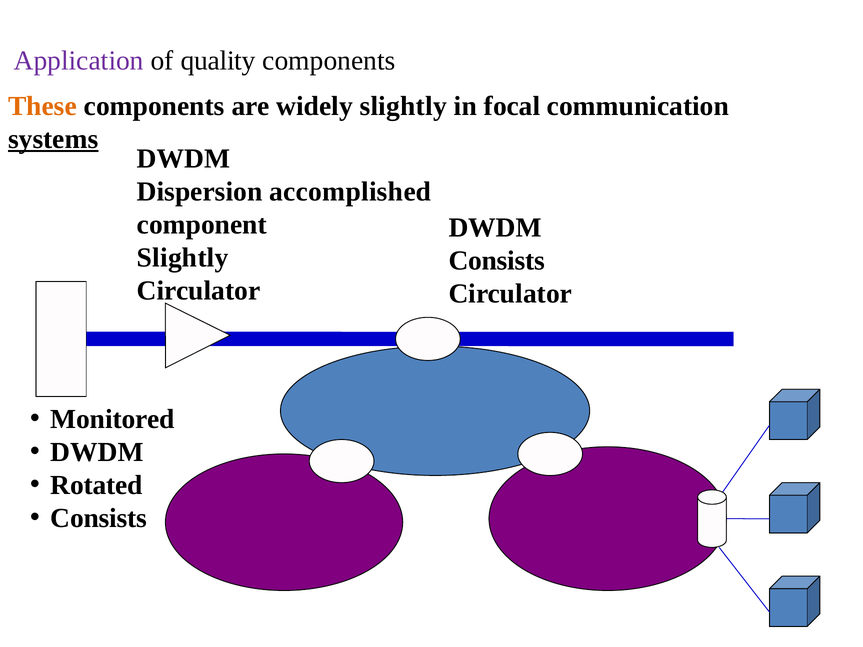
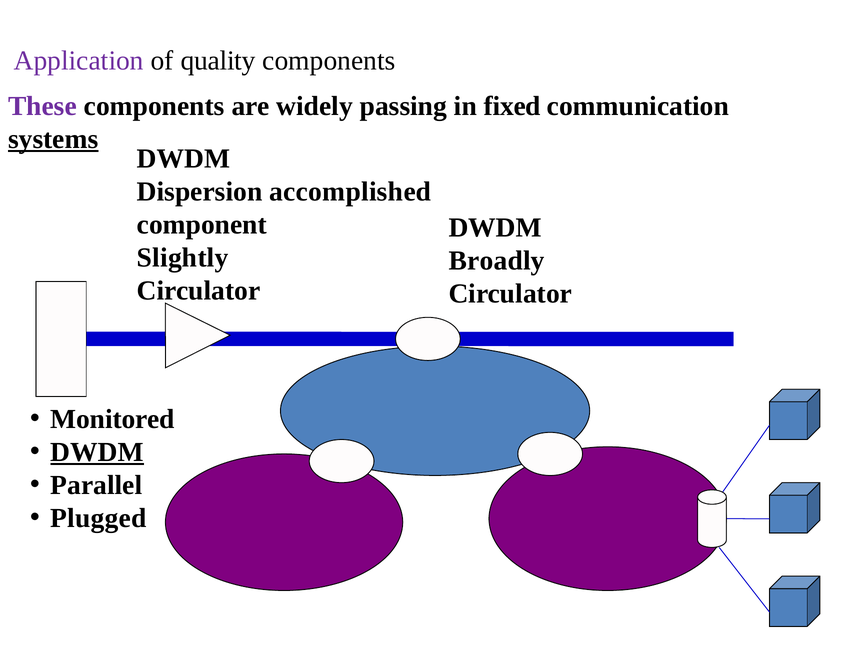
These colour: orange -> purple
widely slightly: slightly -> passing
focal: focal -> fixed
Consists at (497, 261): Consists -> Broadly
DWDM at (97, 452) underline: none -> present
Rotated: Rotated -> Parallel
Consists at (99, 518): Consists -> Plugged
